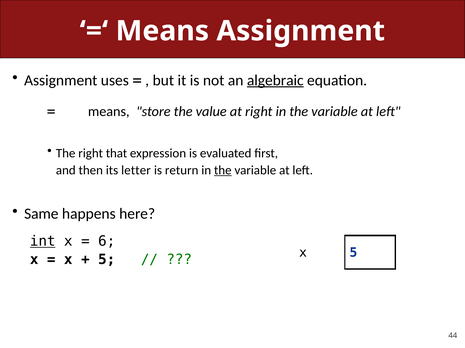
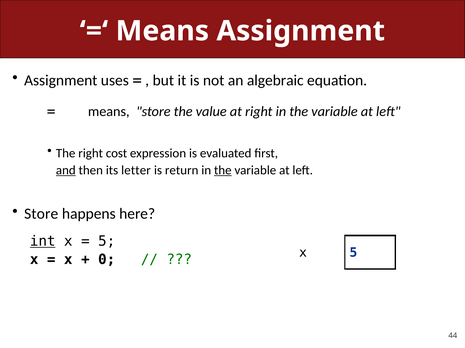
algebraic underline: present -> none
that: that -> cost
and underline: none -> present
Same at (41, 214): Same -> Store
6 at (107, 242): 6 -> 5
5 at (107, 260): 5 -> 0
